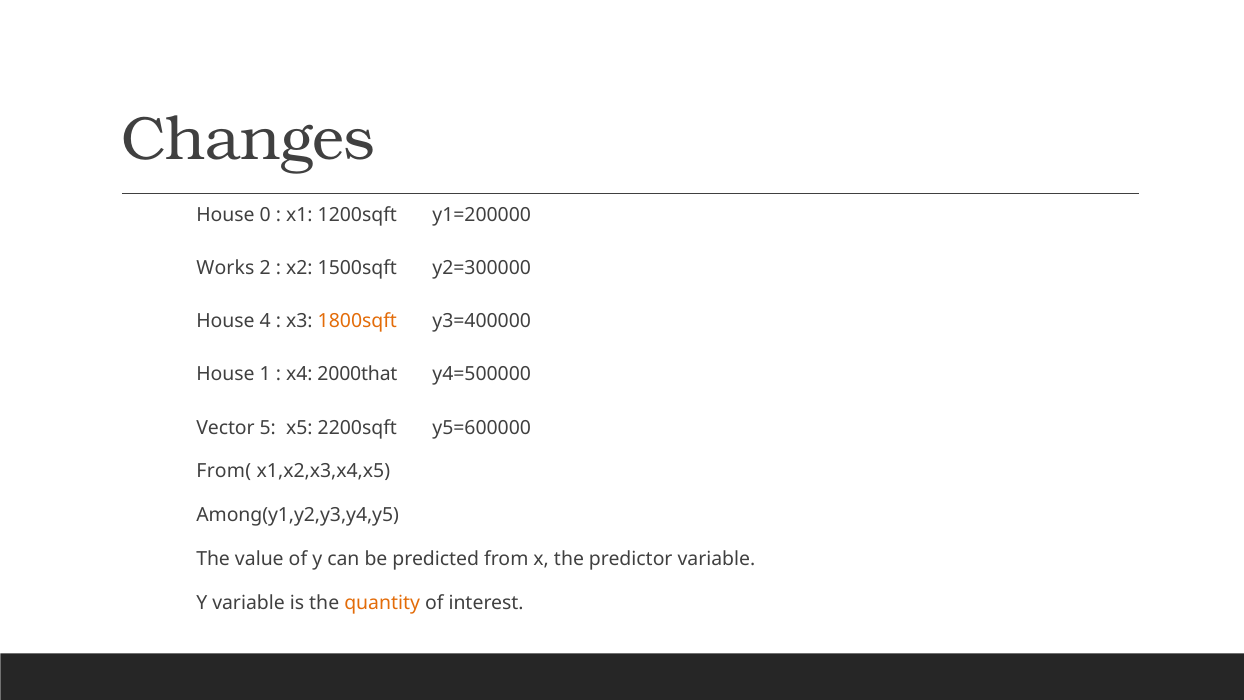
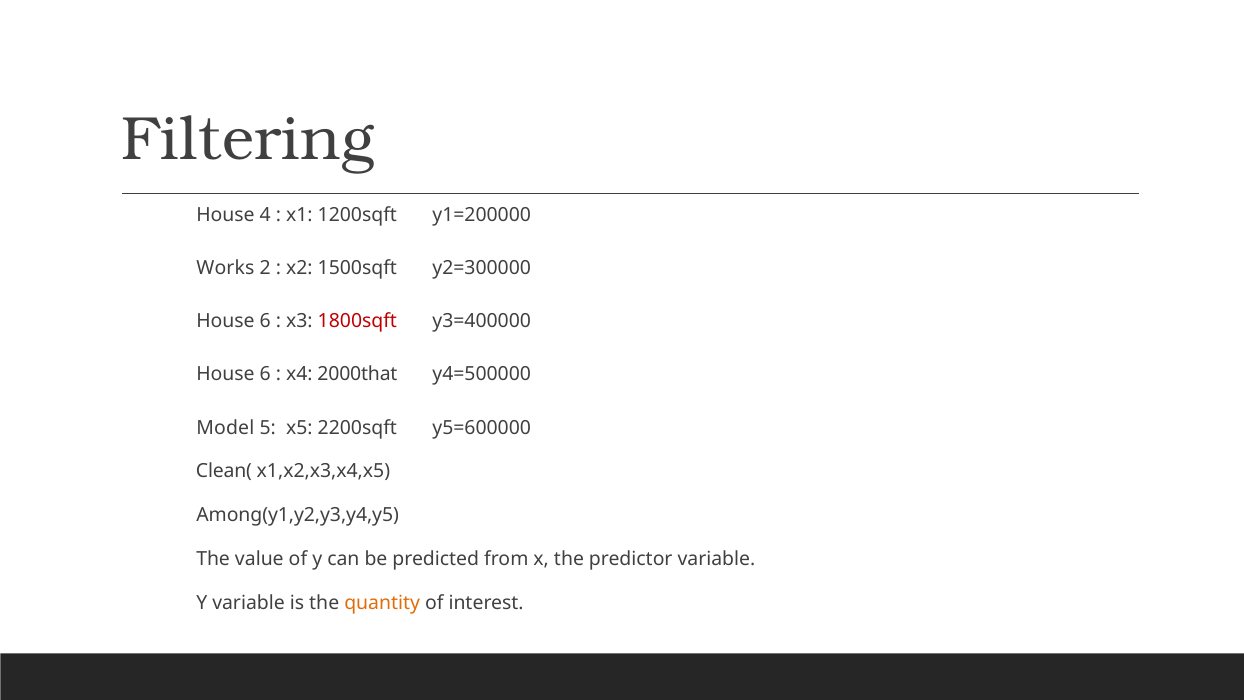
Changes: Changes -> Filtering
0: 0 -> 4
4 at (265, 321): 4 -> 6
1800sqft colour: orange -> red
1 at (265, 374): 1 -> 6
Vector: Vector -> Model
From(: From( -> Clean(
